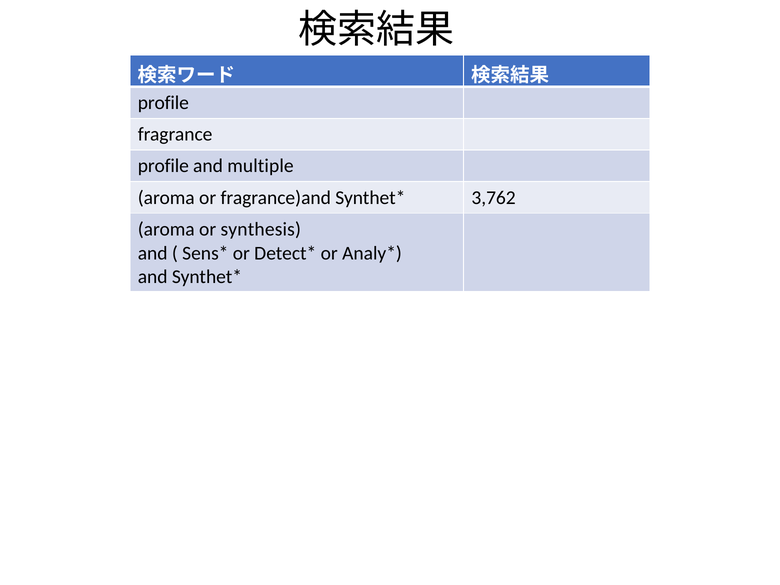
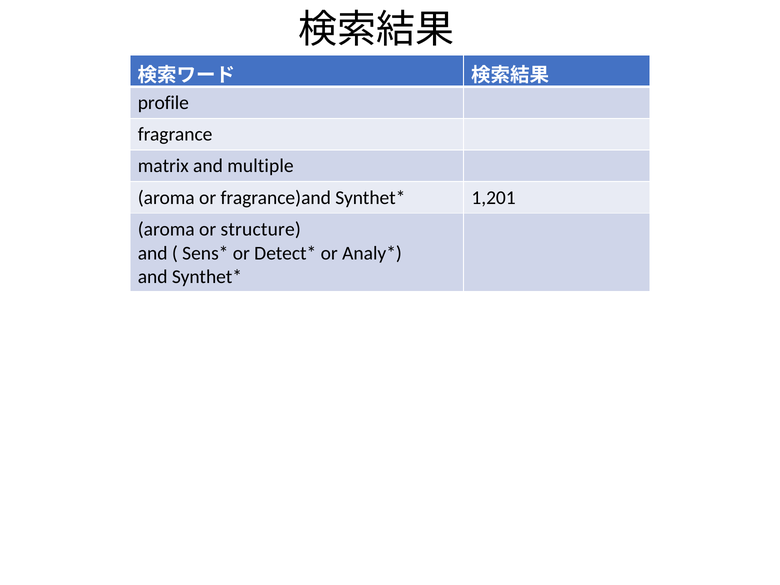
profile at (163, 166): profile -> matrix
3,762: 3,762 -> 1,201
synthesis: synthesis -> structure
